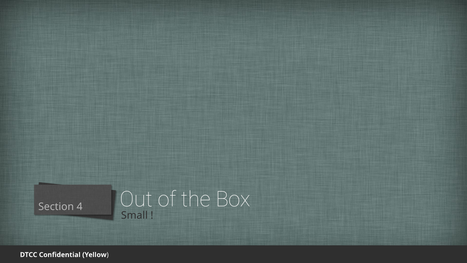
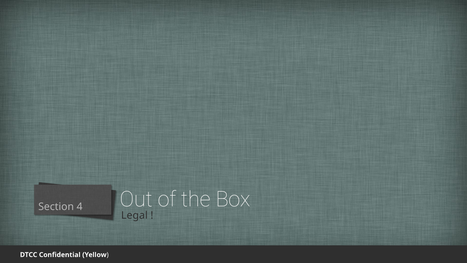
Small: Small -> Legal
